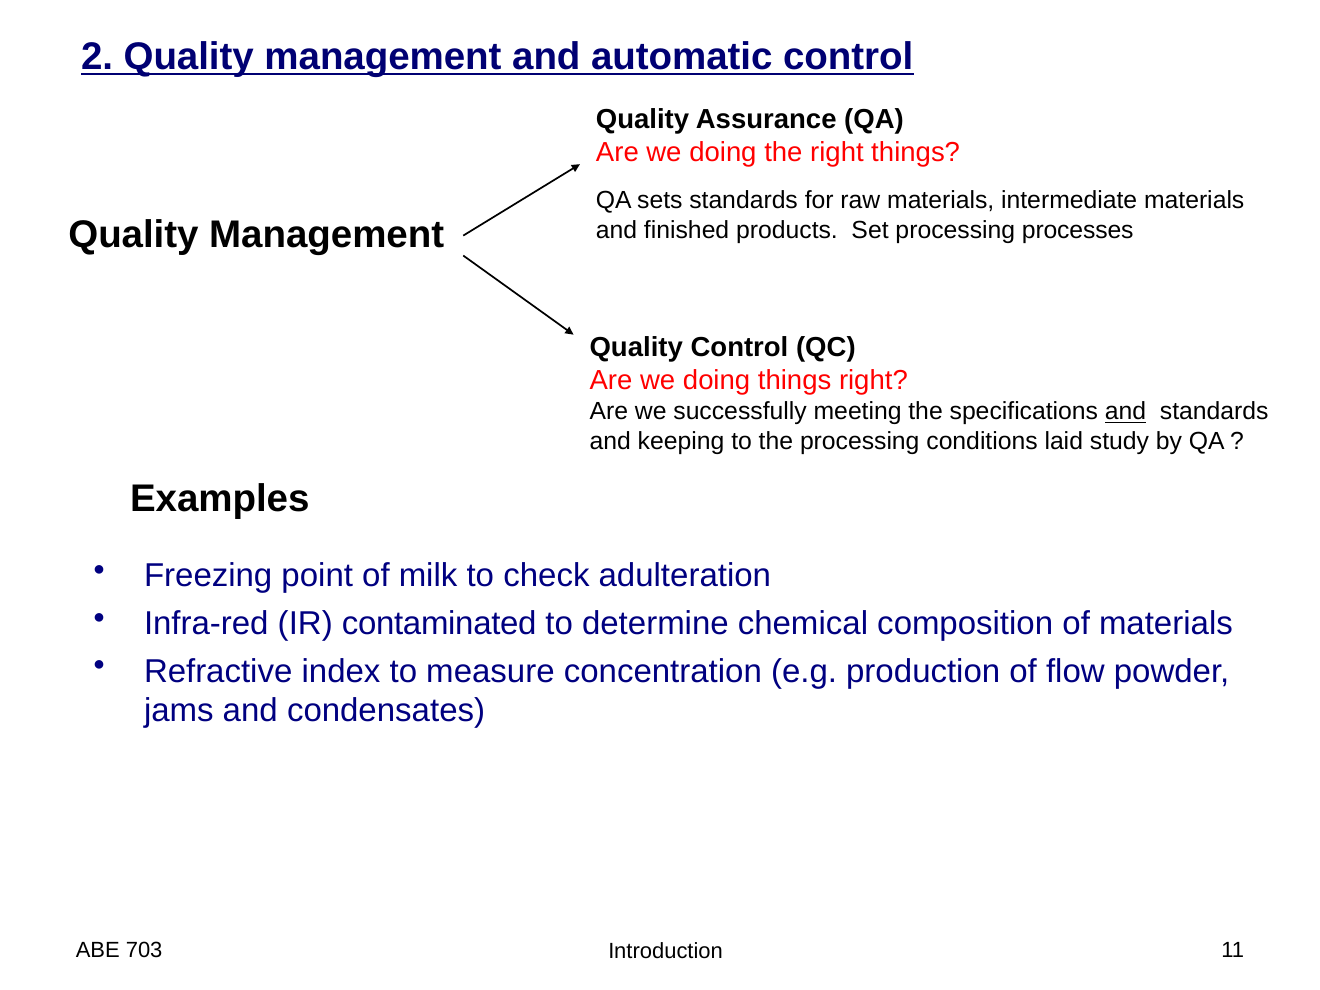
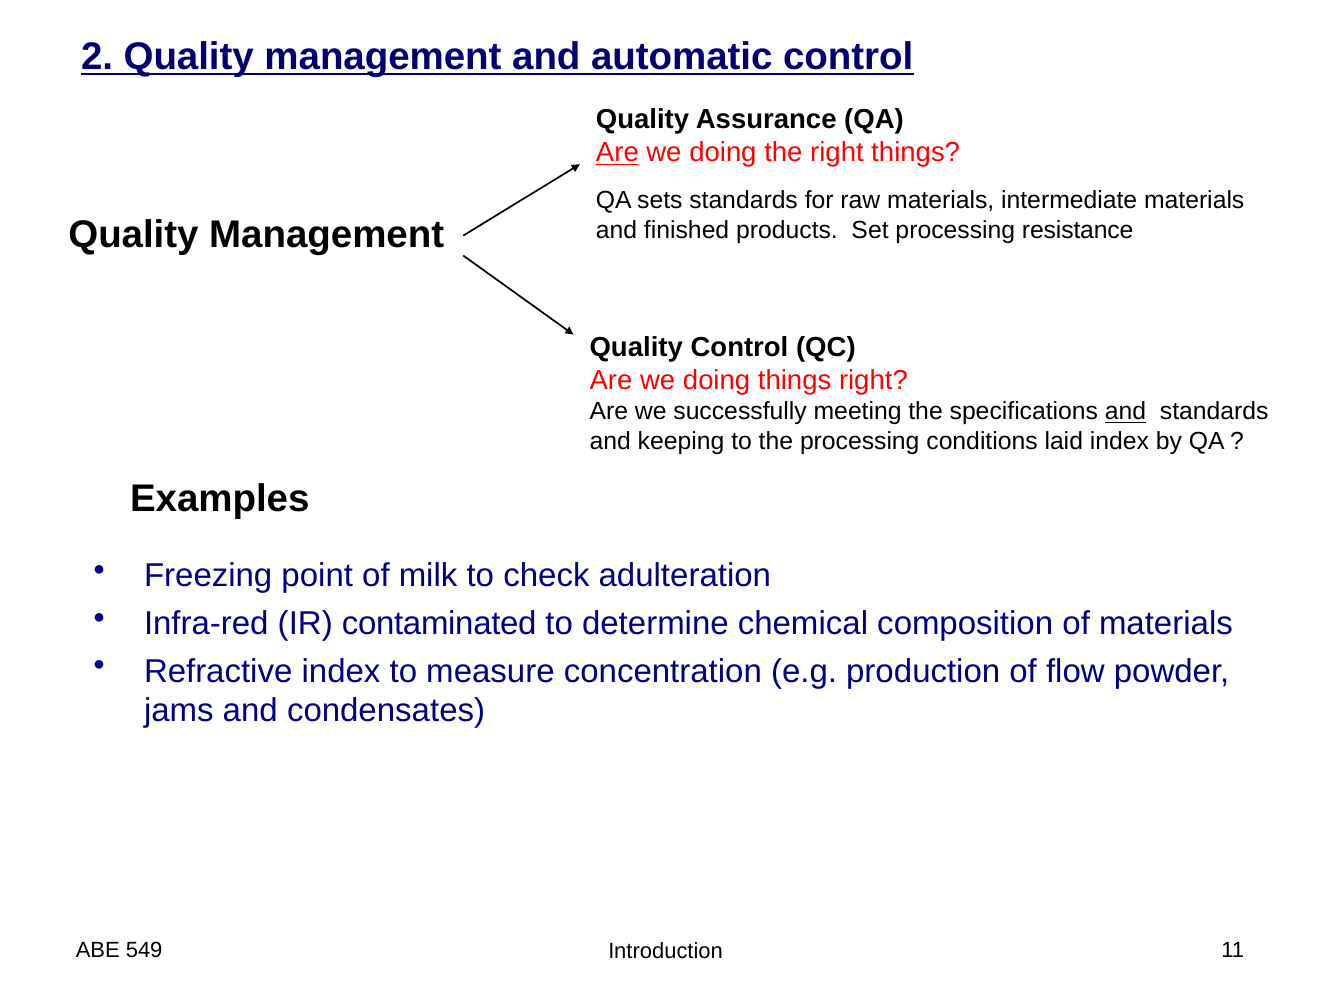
Are at (617, 153) underline: none -> present
processes: processes -> resistance
laid study: study -> index
703: 703 -> 549
